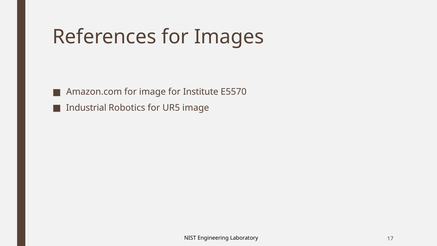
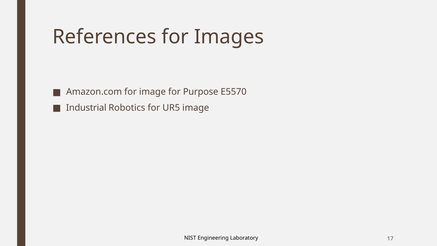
Institute: Institute -> Purpose
